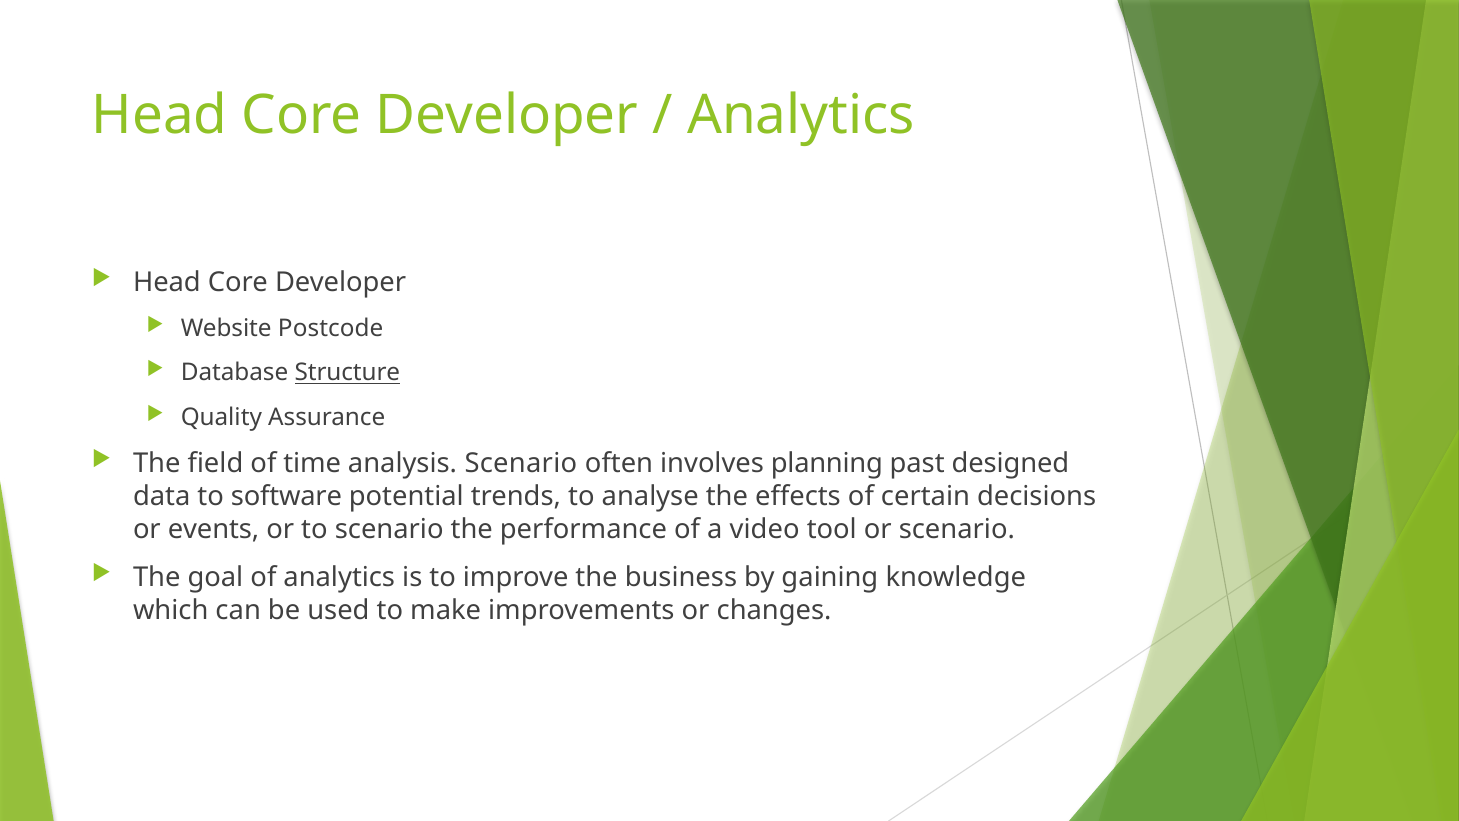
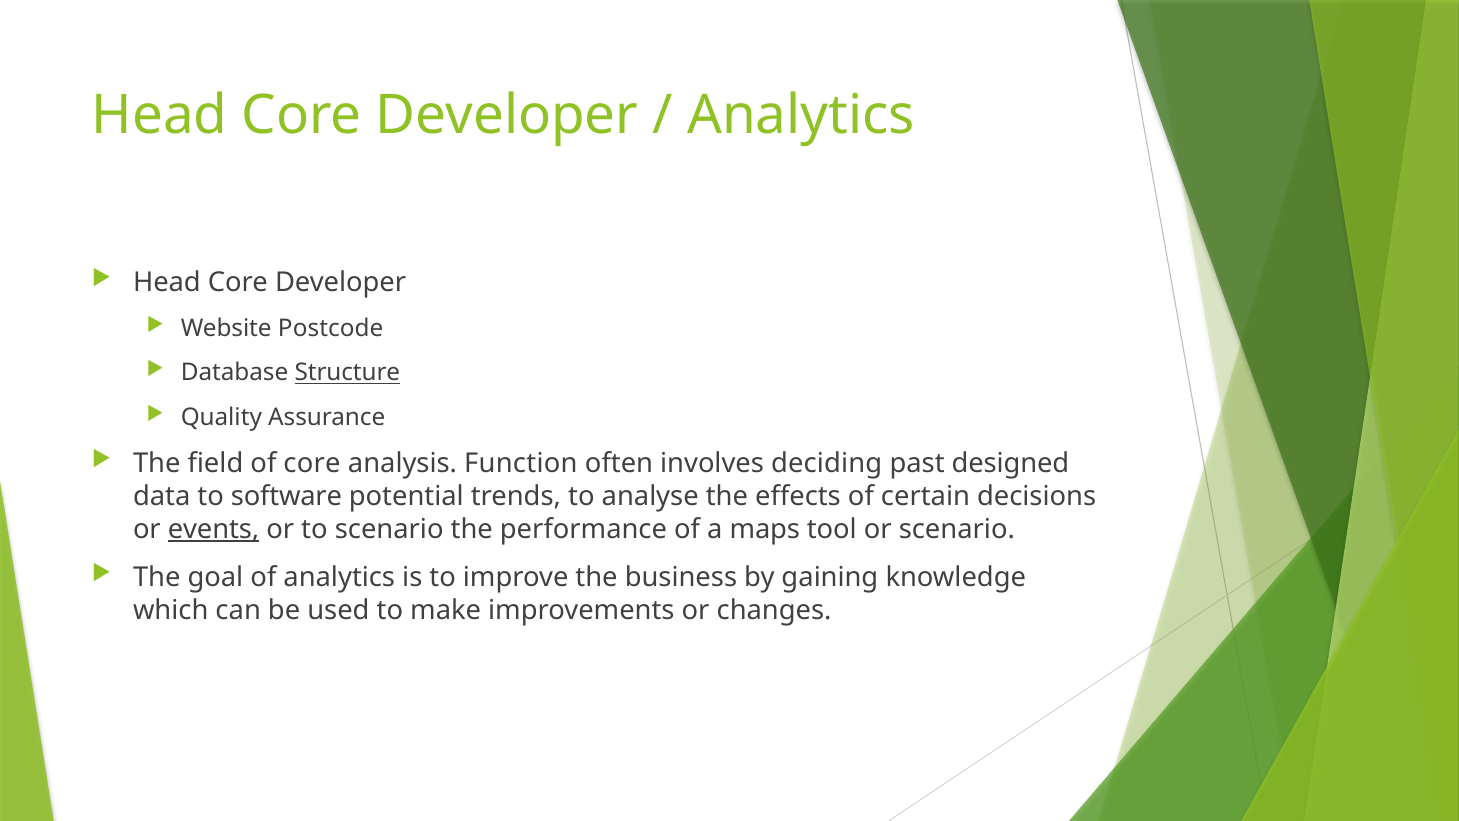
of time: time -> core
analysis Scenario: Scenario -> Function
planning: planning -> deciding
events underline: none -> present
video: video -> maps
